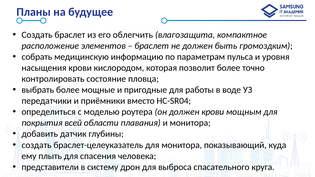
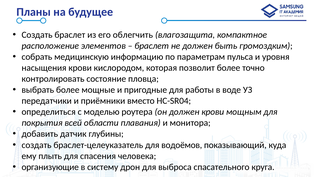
для монитора: монитора -> водоёмов
представители: представители -> организующие
